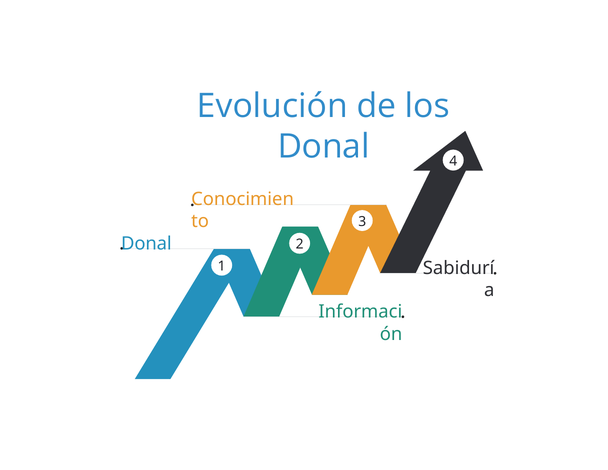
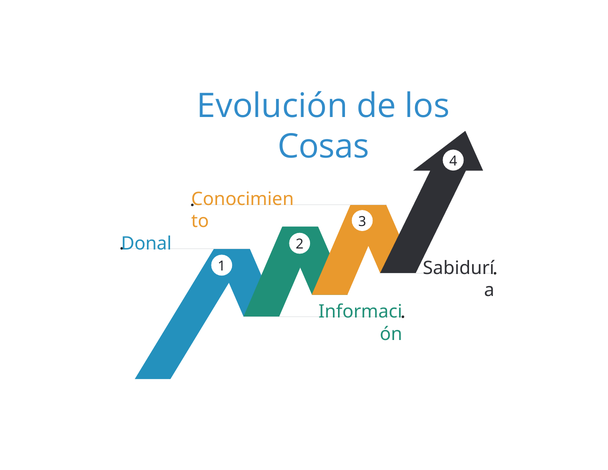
Donal at (324, 146): Donal -> Cosas
